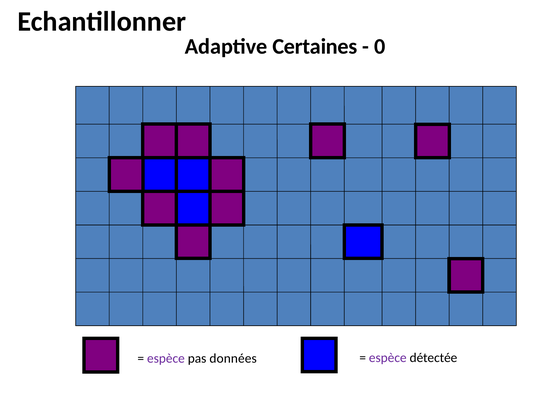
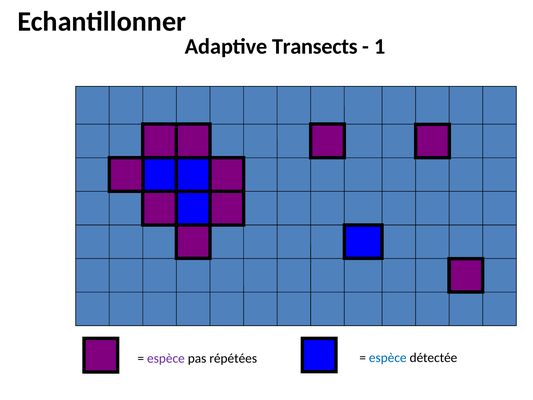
Certaines: Certaines -> Transects
0: 0 -> 1
données: données -> répétées
espèce at (388, 358) colour: purple -> blue
